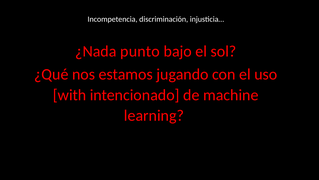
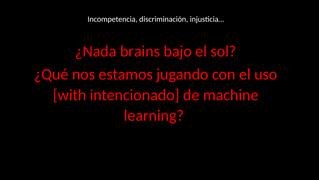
punto: punto -> brains
